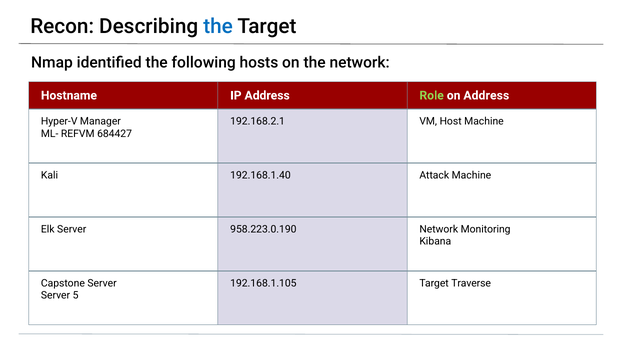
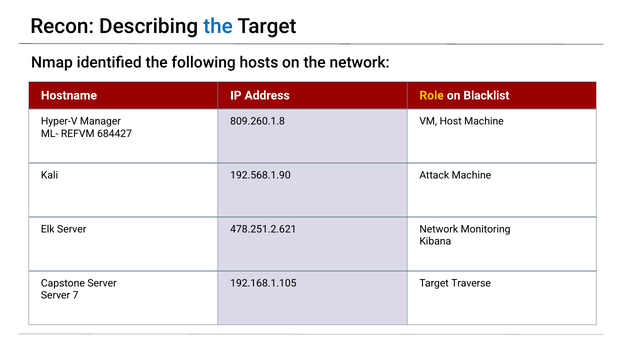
Role colour: light green -> yellow
on Address: Address -> Blacklist
192.168.2.1: 192.168.2.1 -> 809.260.1.8
192.168.1.40: 192.168.1.40 -> 192.568.1.90
958.223.0.190: 958.223.0.190 -> 478.251.2.621
5: 5 -> 7
